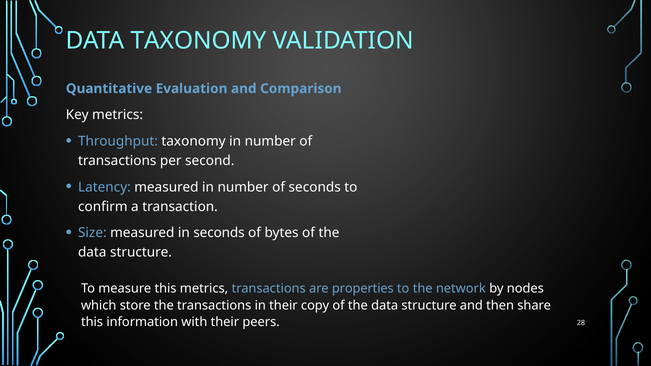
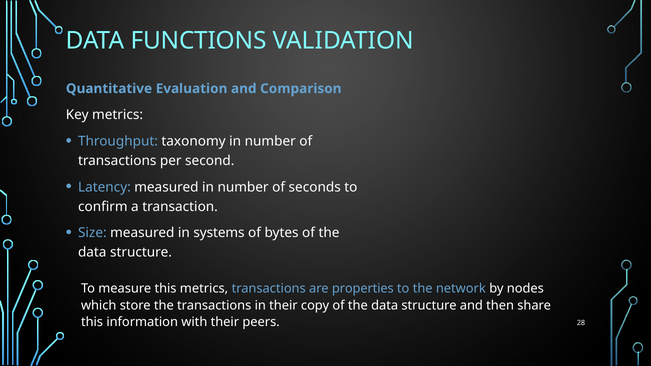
DATA TAXONOMY: TAXONOMY -> FUNCTIONS
in seconds: seconds -> systems
